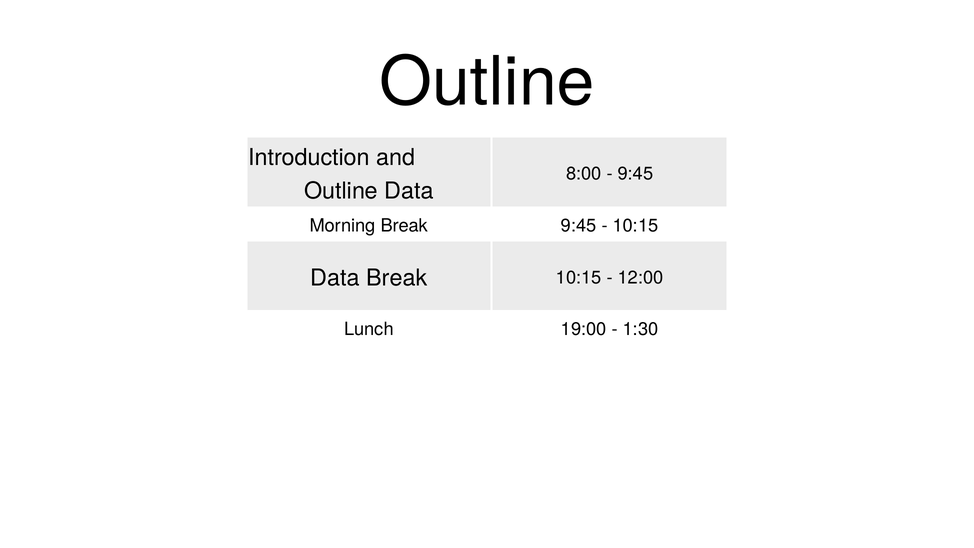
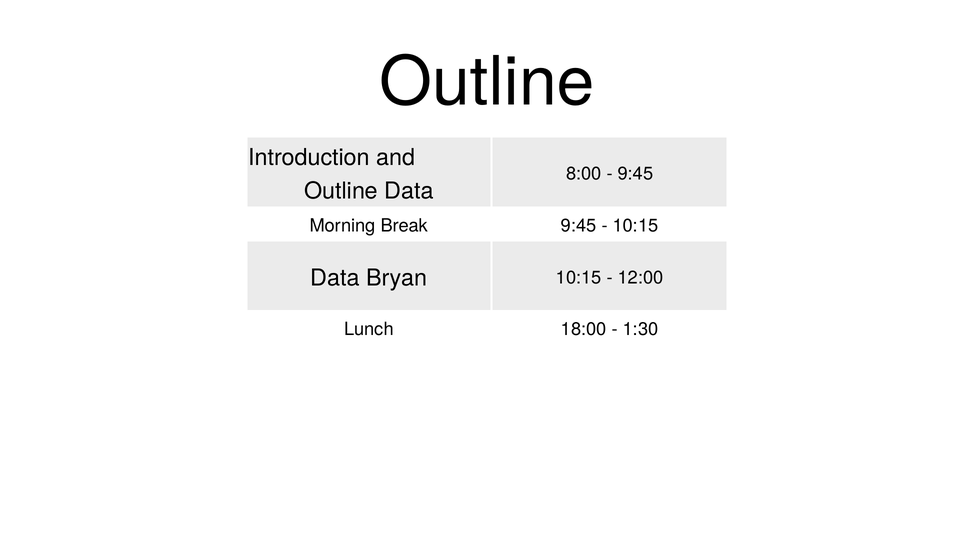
Data Break: Break -> Bryan
19:00: 19:00 -> 18:00
